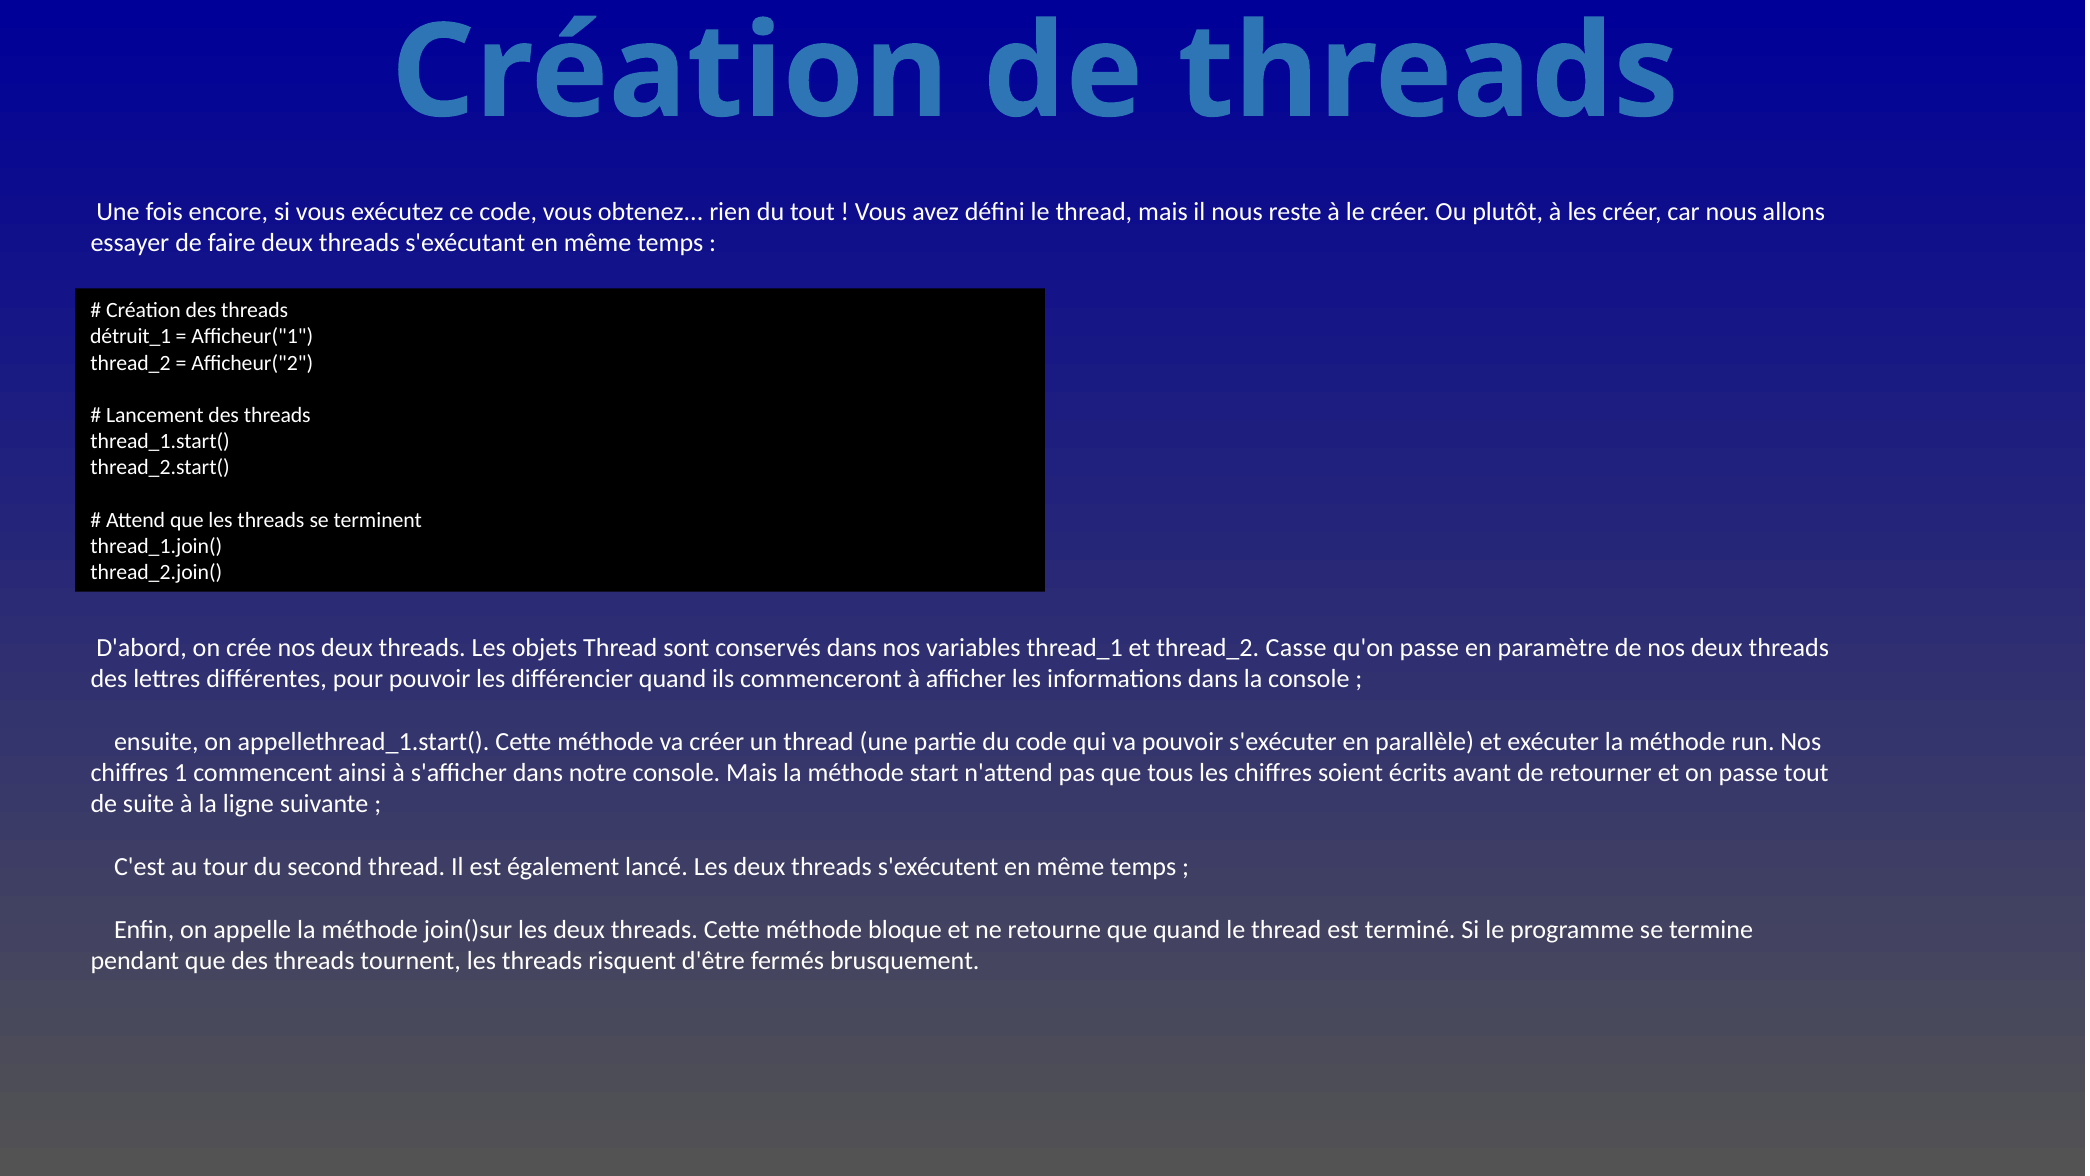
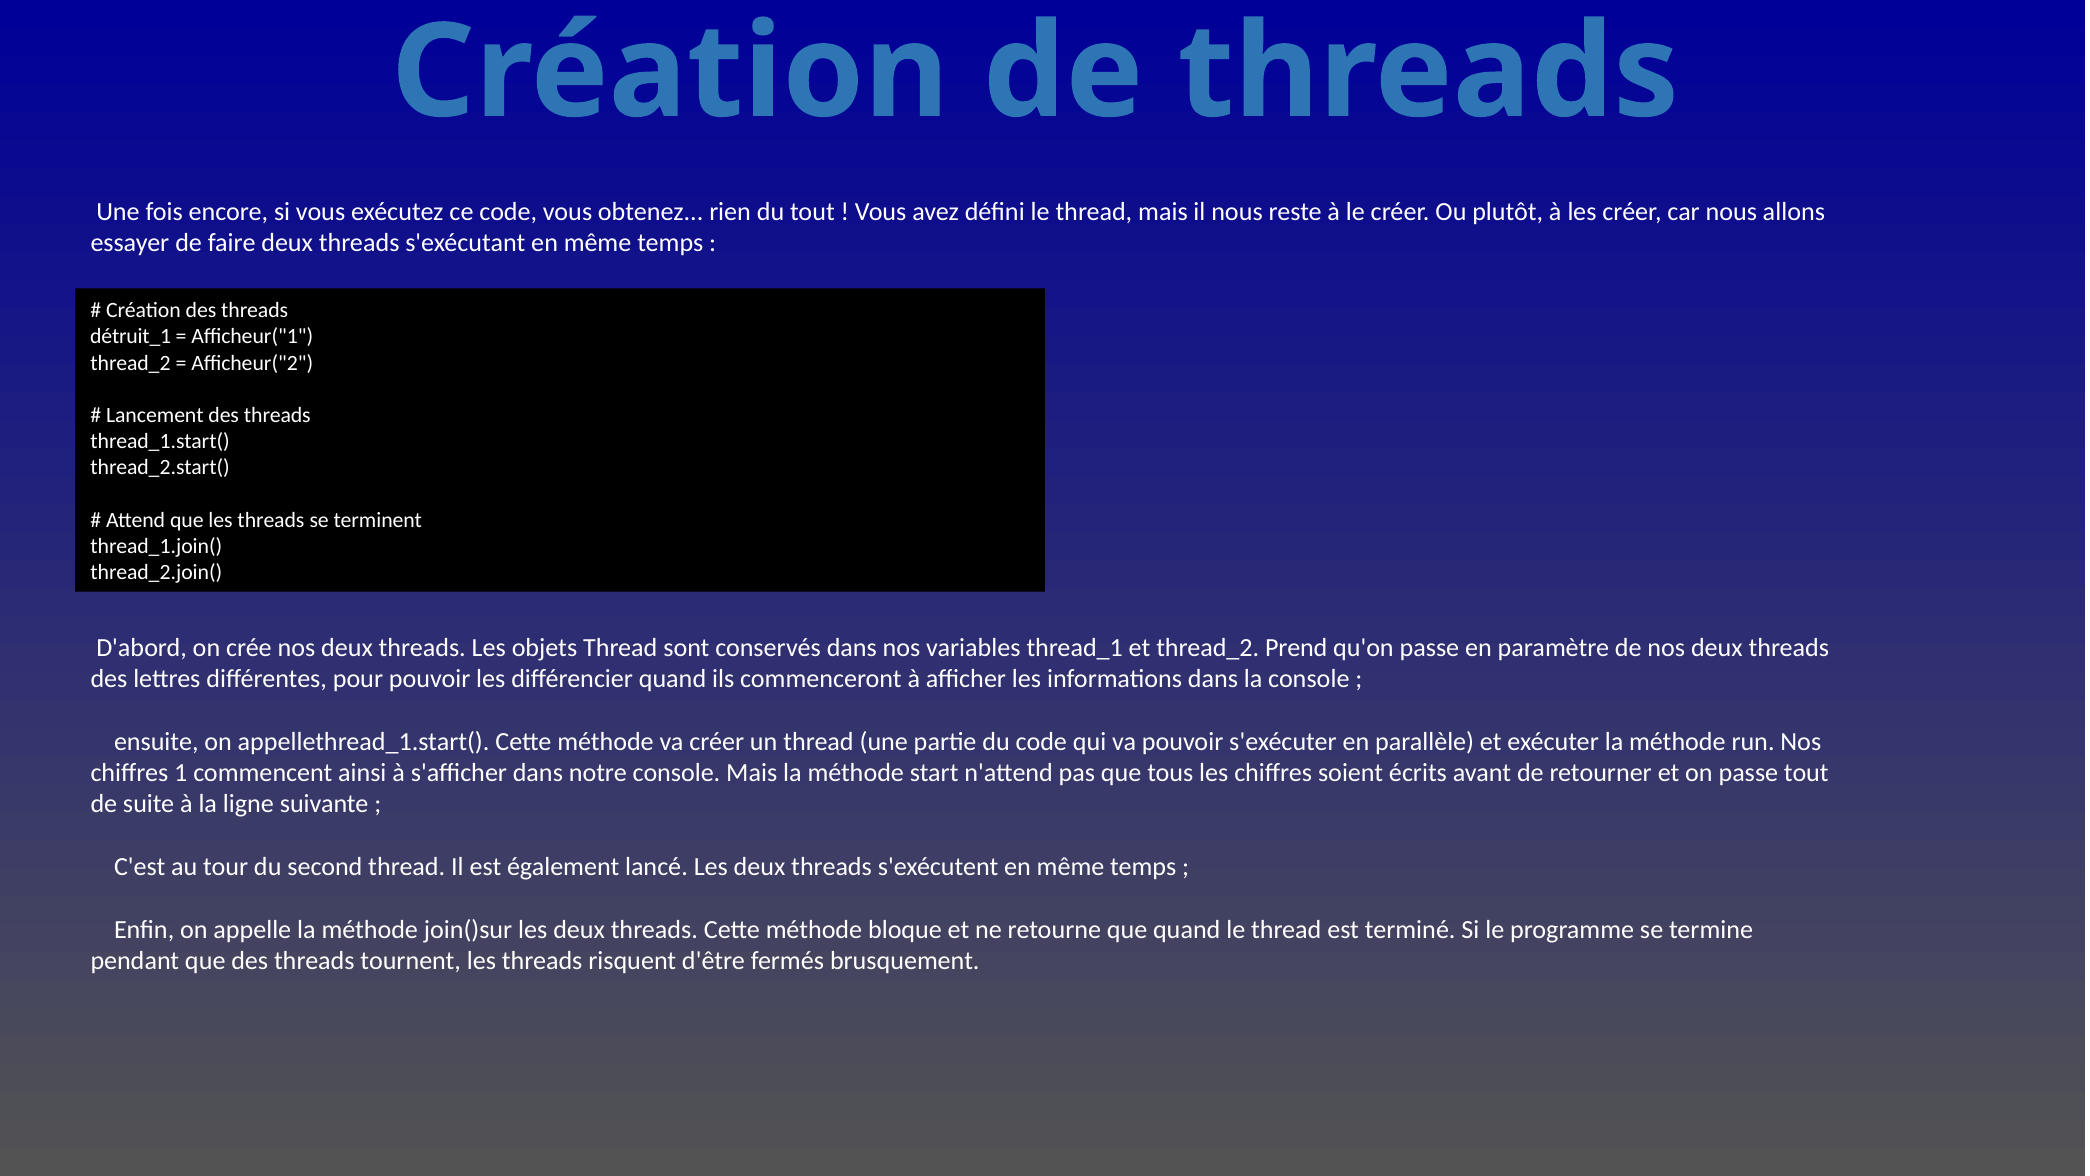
Casse: Casse -> Prend
